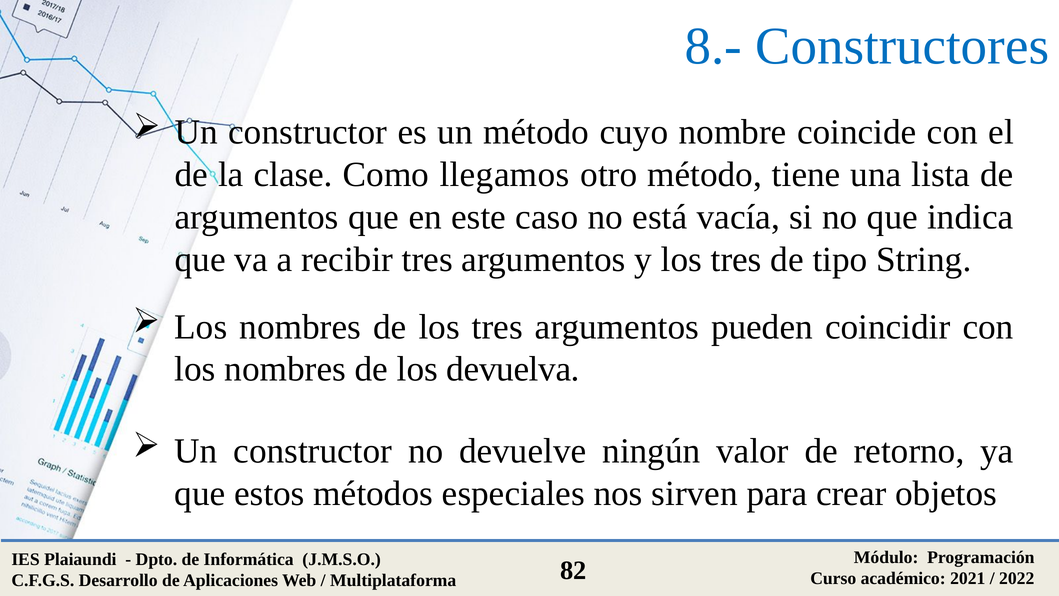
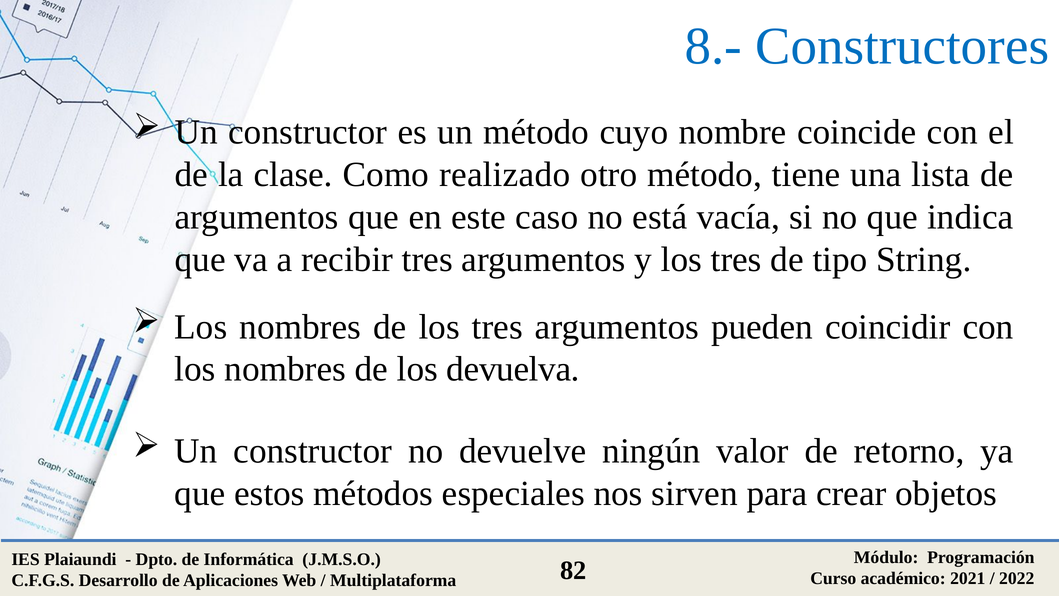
llegamos: llegamos -> realizado
